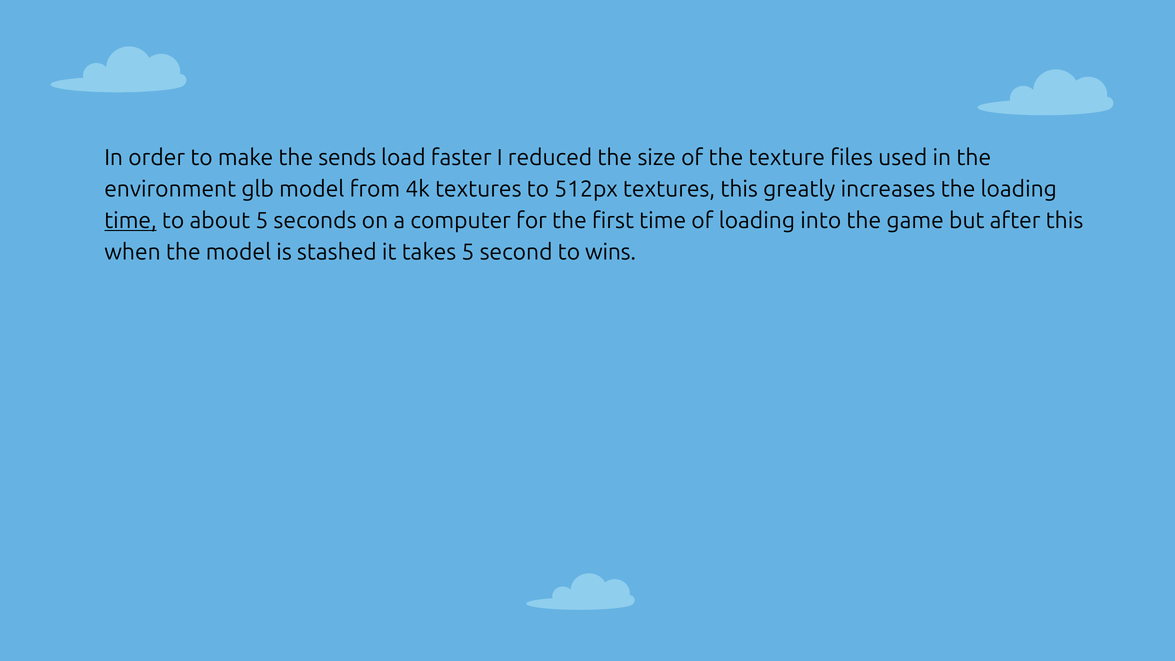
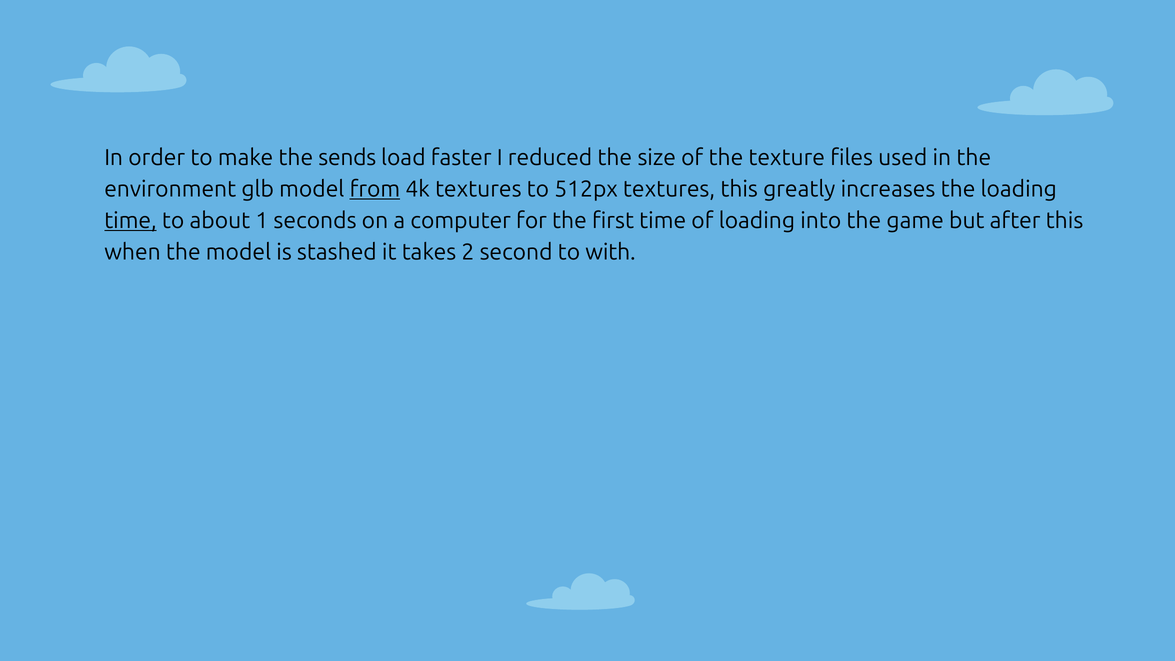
from underline: none -> present
about 5: 5 -> 1
takes 5: 5 -> 2
wins: wins -> with
